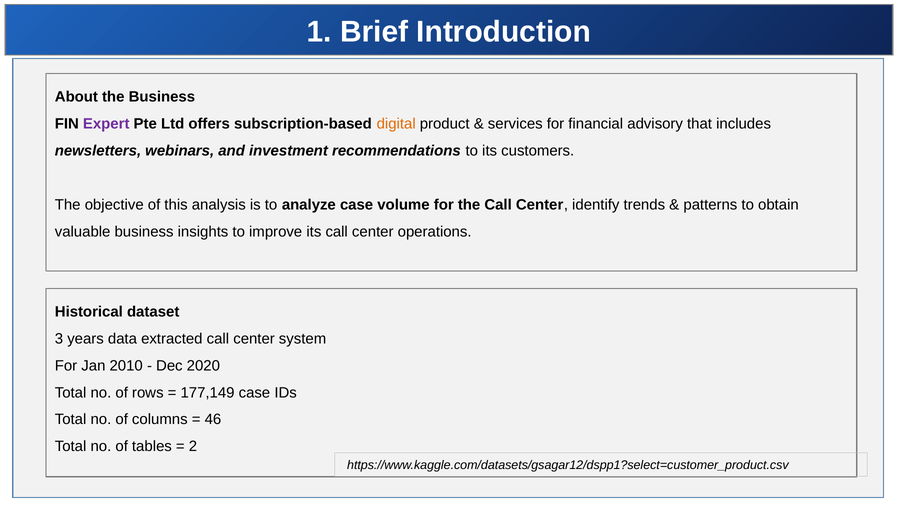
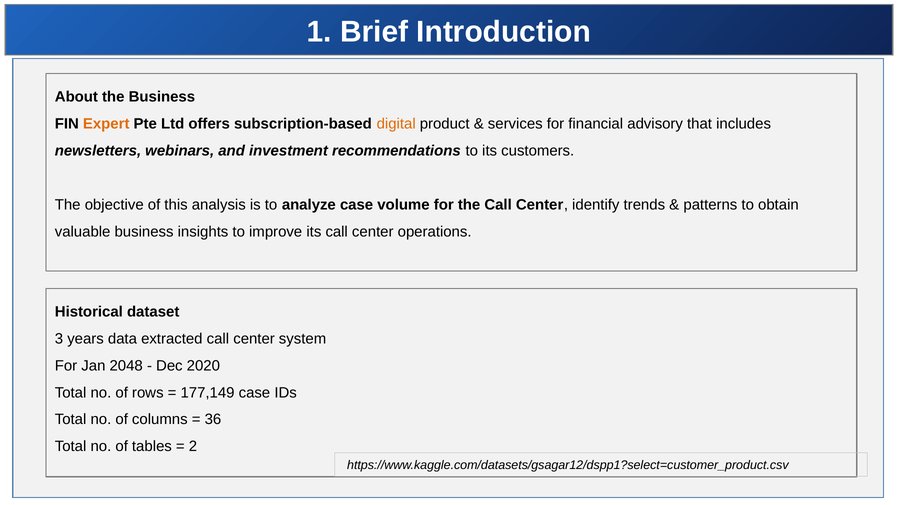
Expert colour: purple -> orange
2010: 2010 -> 2048
46: 46 -> 36
